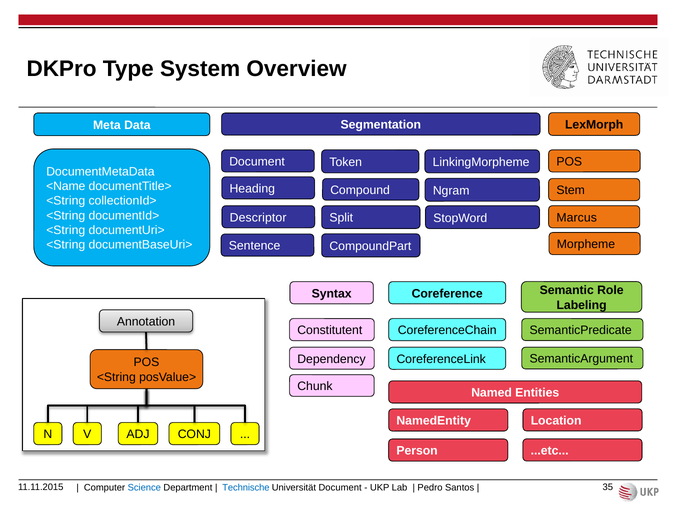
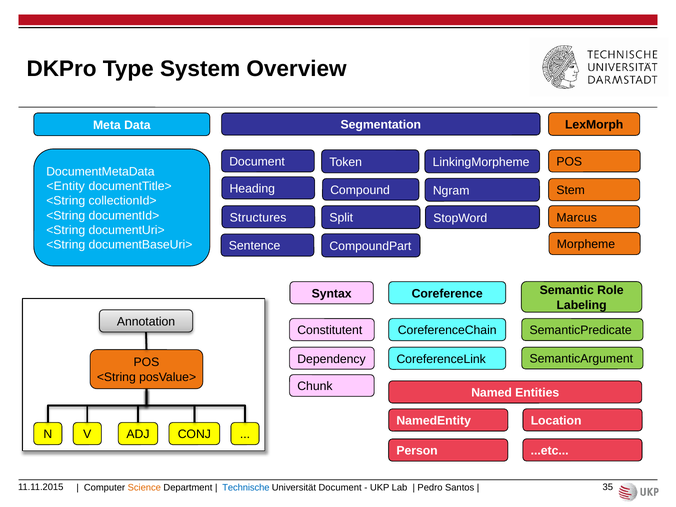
<Name: <Name -> <Entity
Descriptor: Descriptor -> Structures
Science colour: blue -> orange
